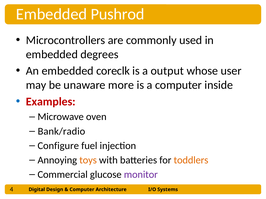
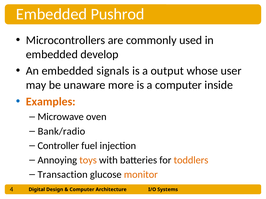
degrees: degrees -> develop
coreclk: coreclk -> signals
Examples colour: red -> orange
Configure: Configure -> Controller
Commercial: Commercial -> Transaction
monitor colour: purple -> orange
